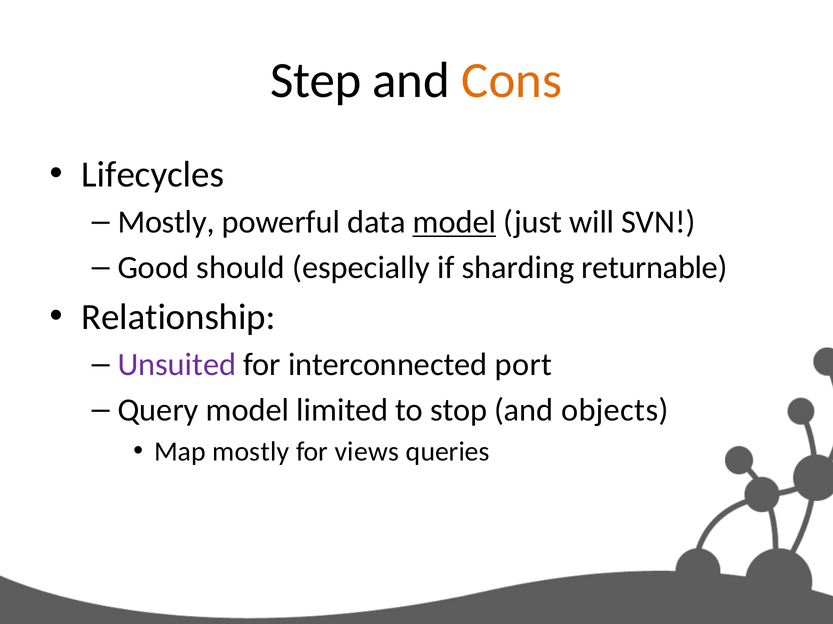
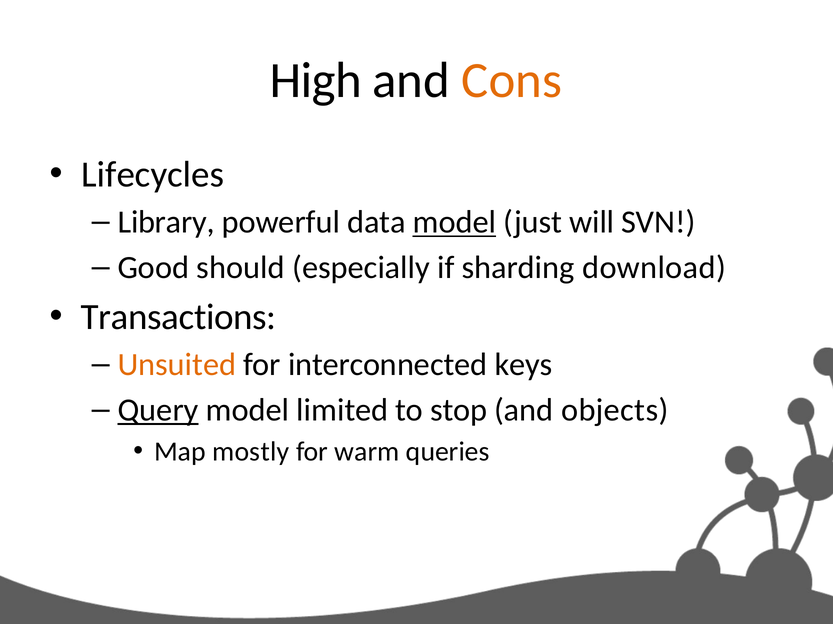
Step: Step -> High
Mostly at (166, 223): Mostly -> Library
returnable: returnable -> download
Relationship: Relationship -> Transactions
Unsuited colour: purple -> orange
port: port -> keys
Query underline: none -> present
views: views -> warm
